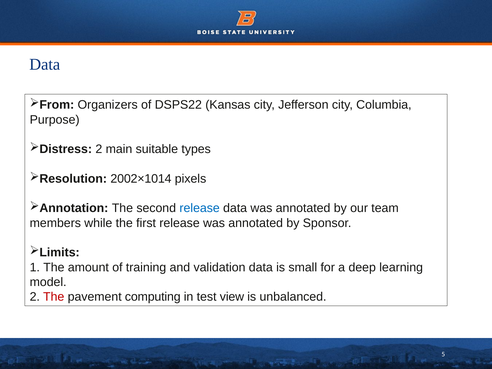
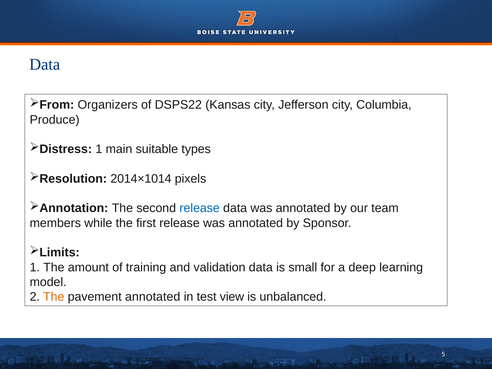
Purpose: Purpose -> Produce
2 at (99, 149): 2 -> 1
2002×1014: 2002×1014 -> 2014×1014
The at (54, 297) colour: red -> orange
pavement computing: computing -> annotated
